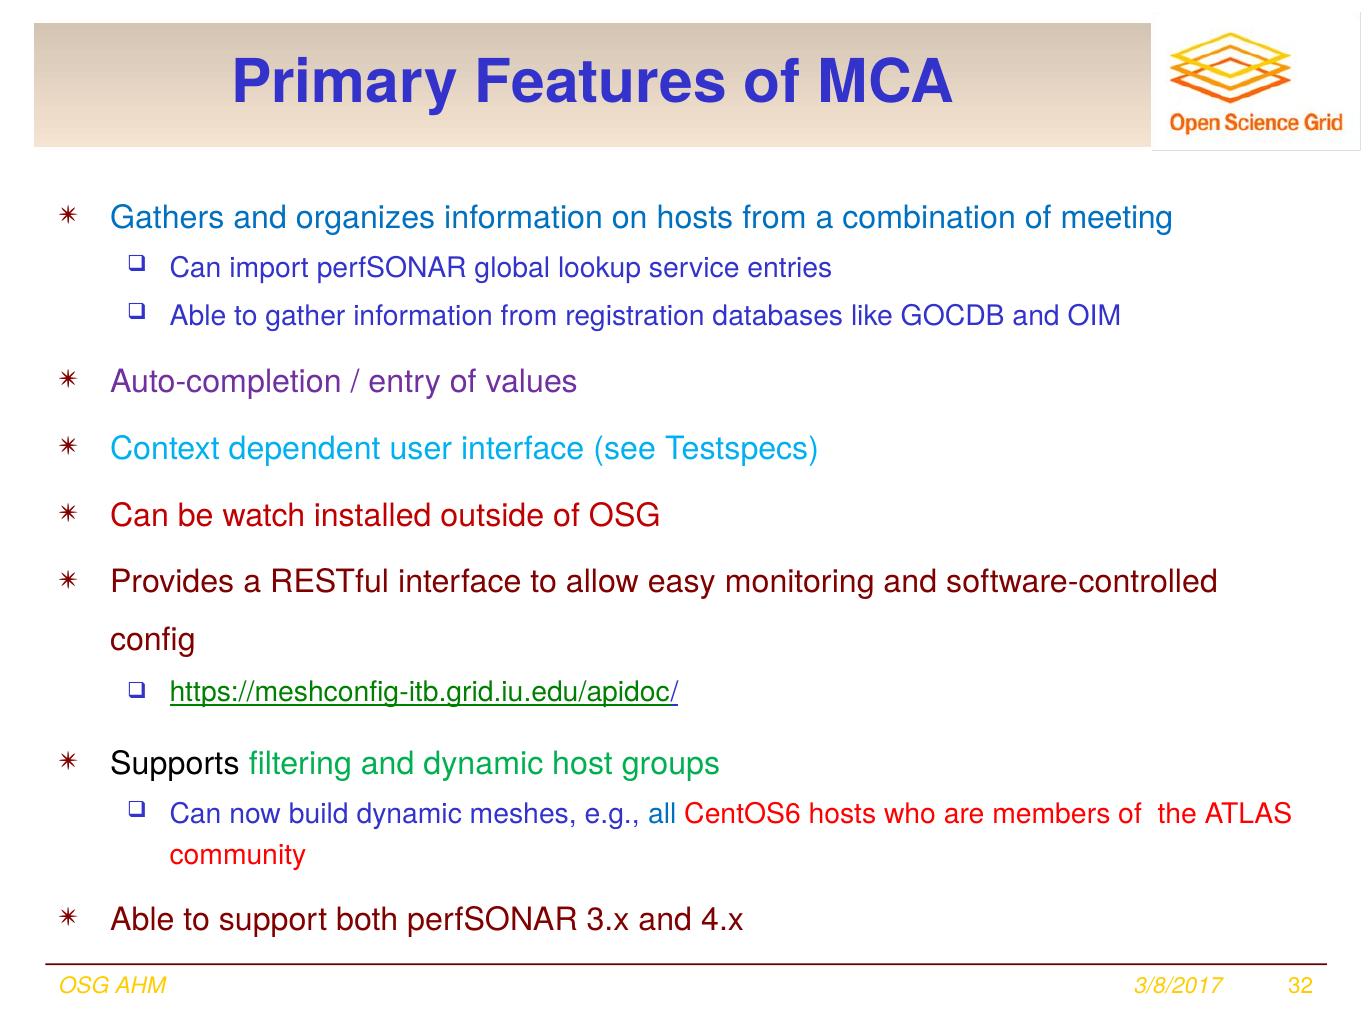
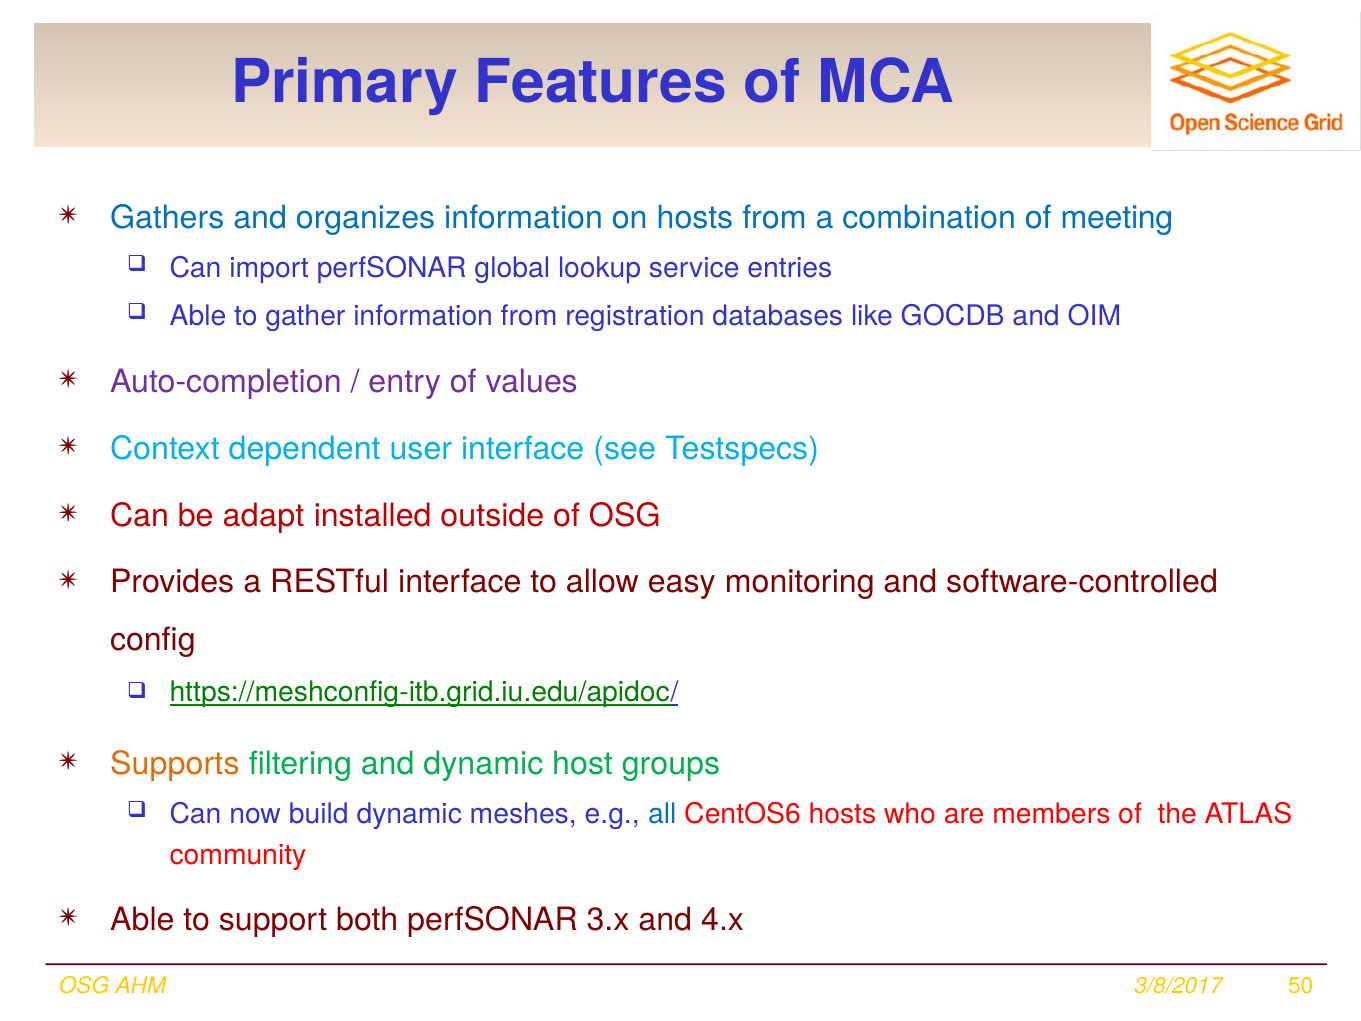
watch: watch -> adapt
Supports colour: black -> orange
32: 32 -> 50
